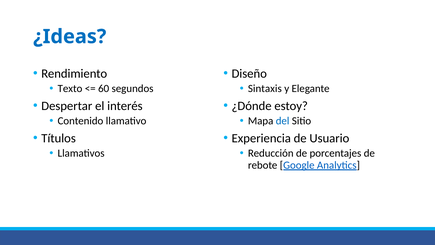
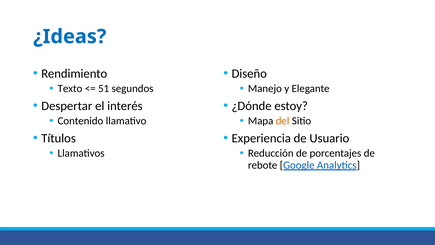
60: 60 -> 51
Sintaxis: Sintaxis -> Manejo
del colour: blue -> orange
